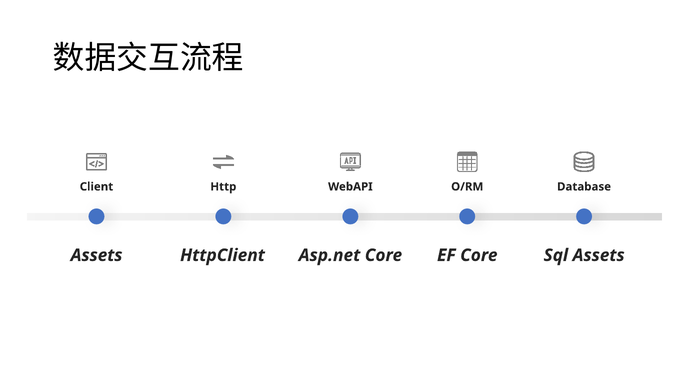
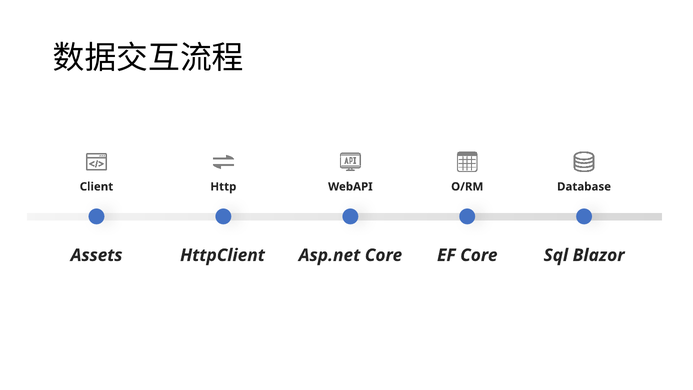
Sql Assets: Assets -> Blazor
